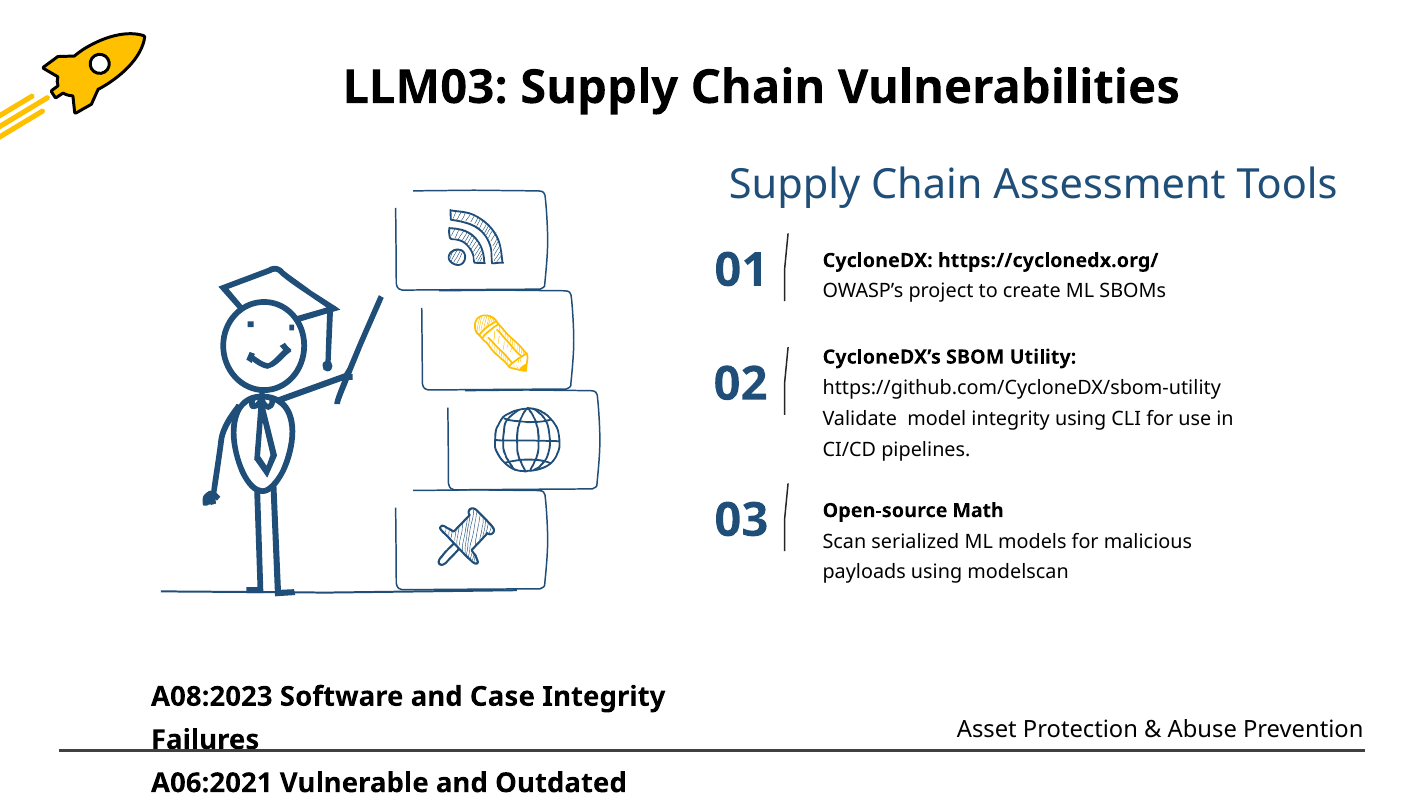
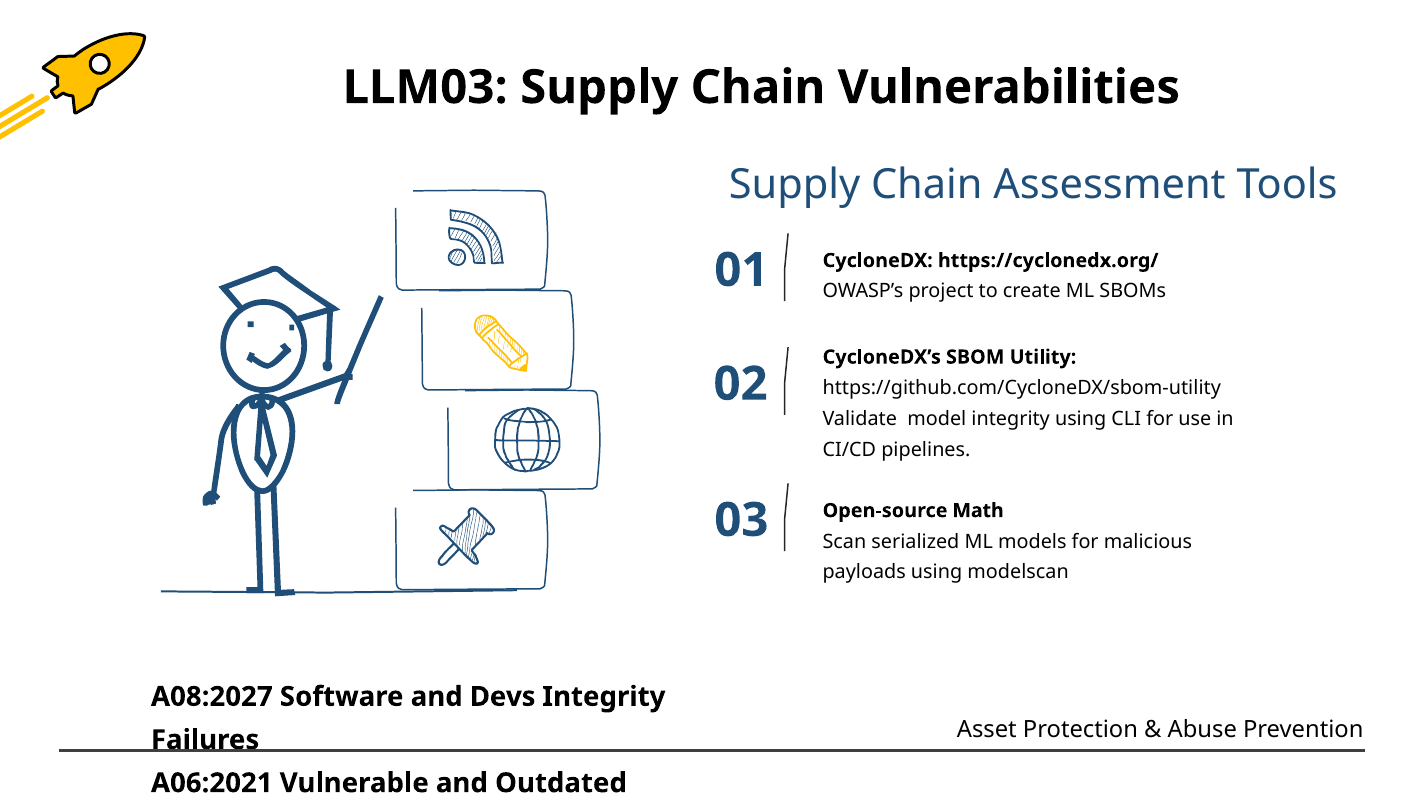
A08:2023: A08:2023 -> A08:2027
Case: Case -> Devs
